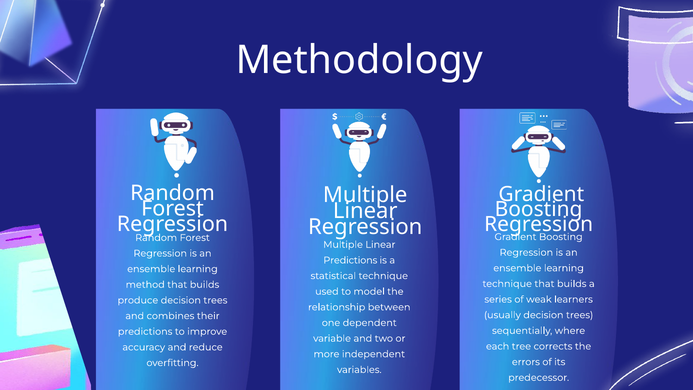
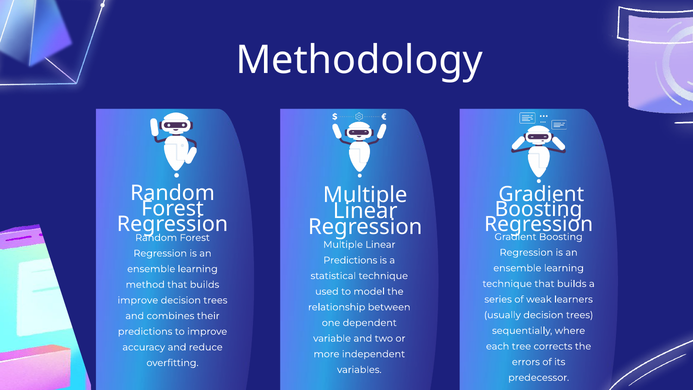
produce at (138, 300): produce -> improve
